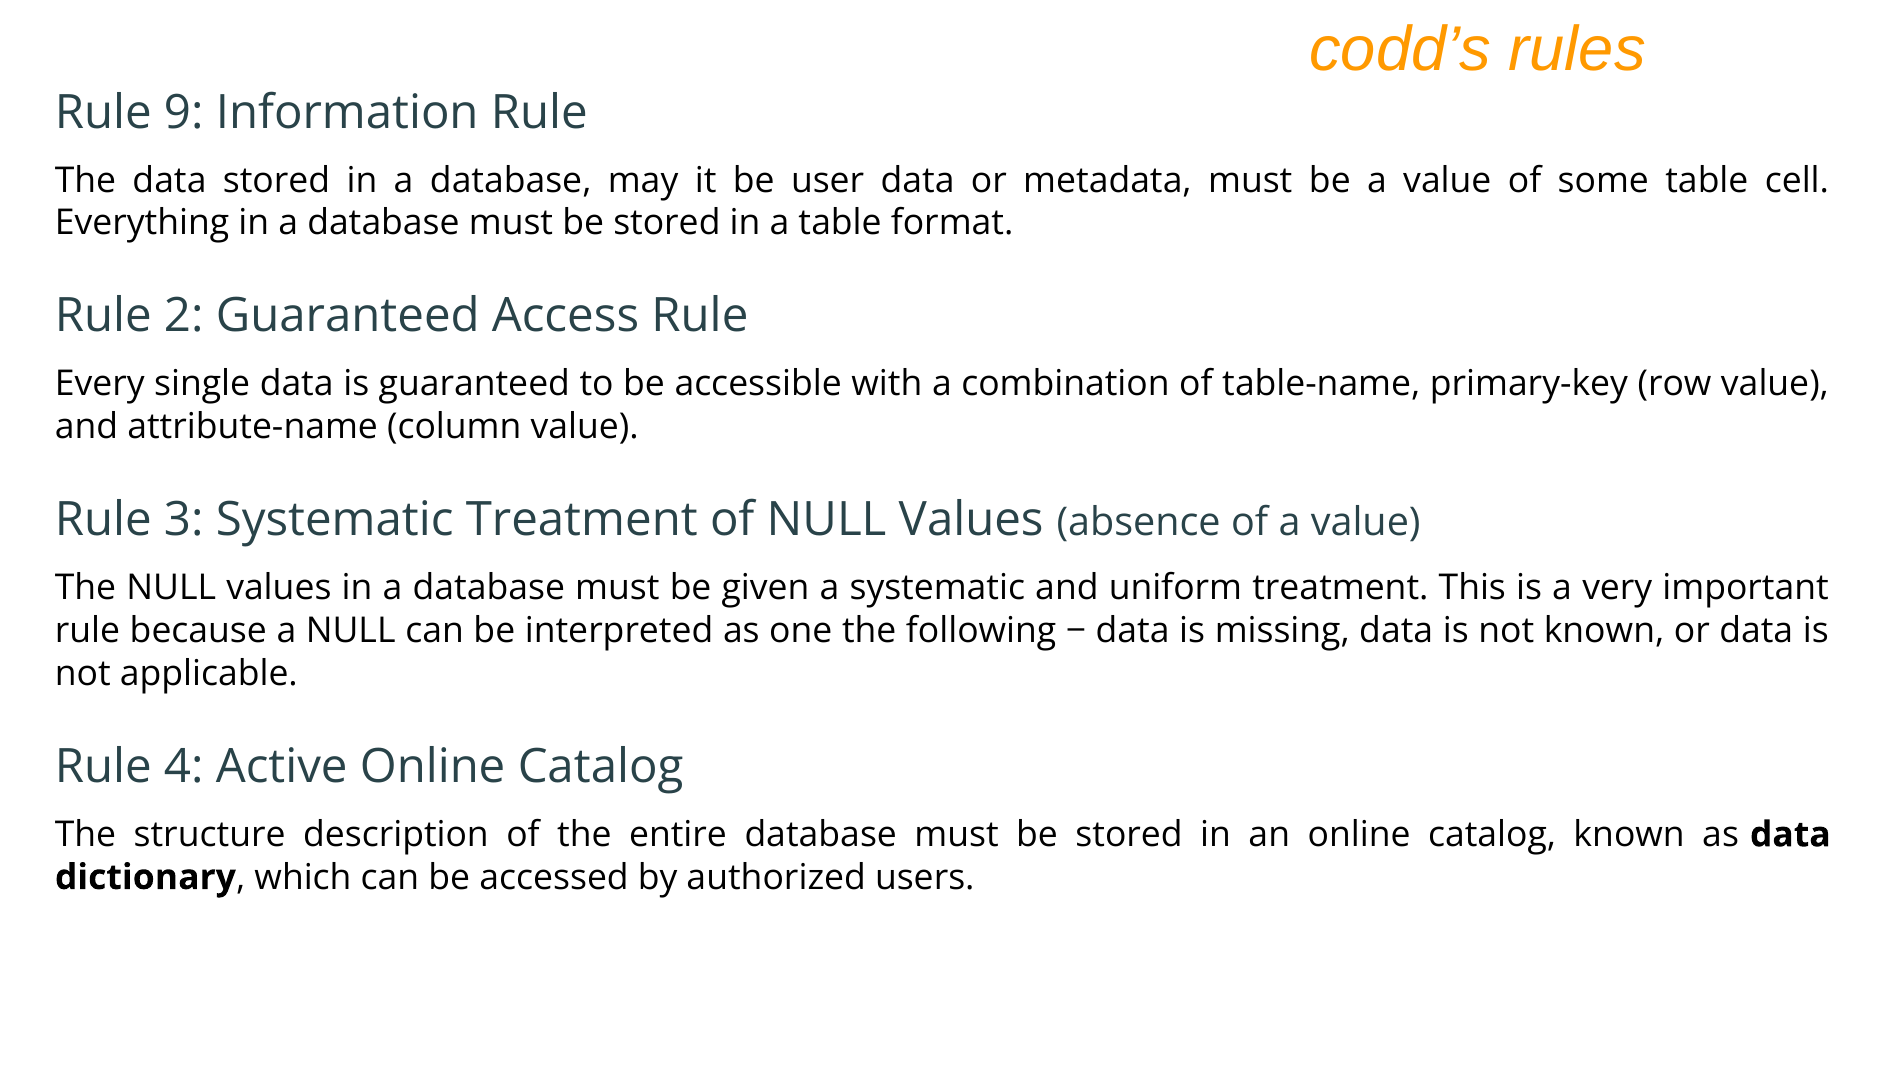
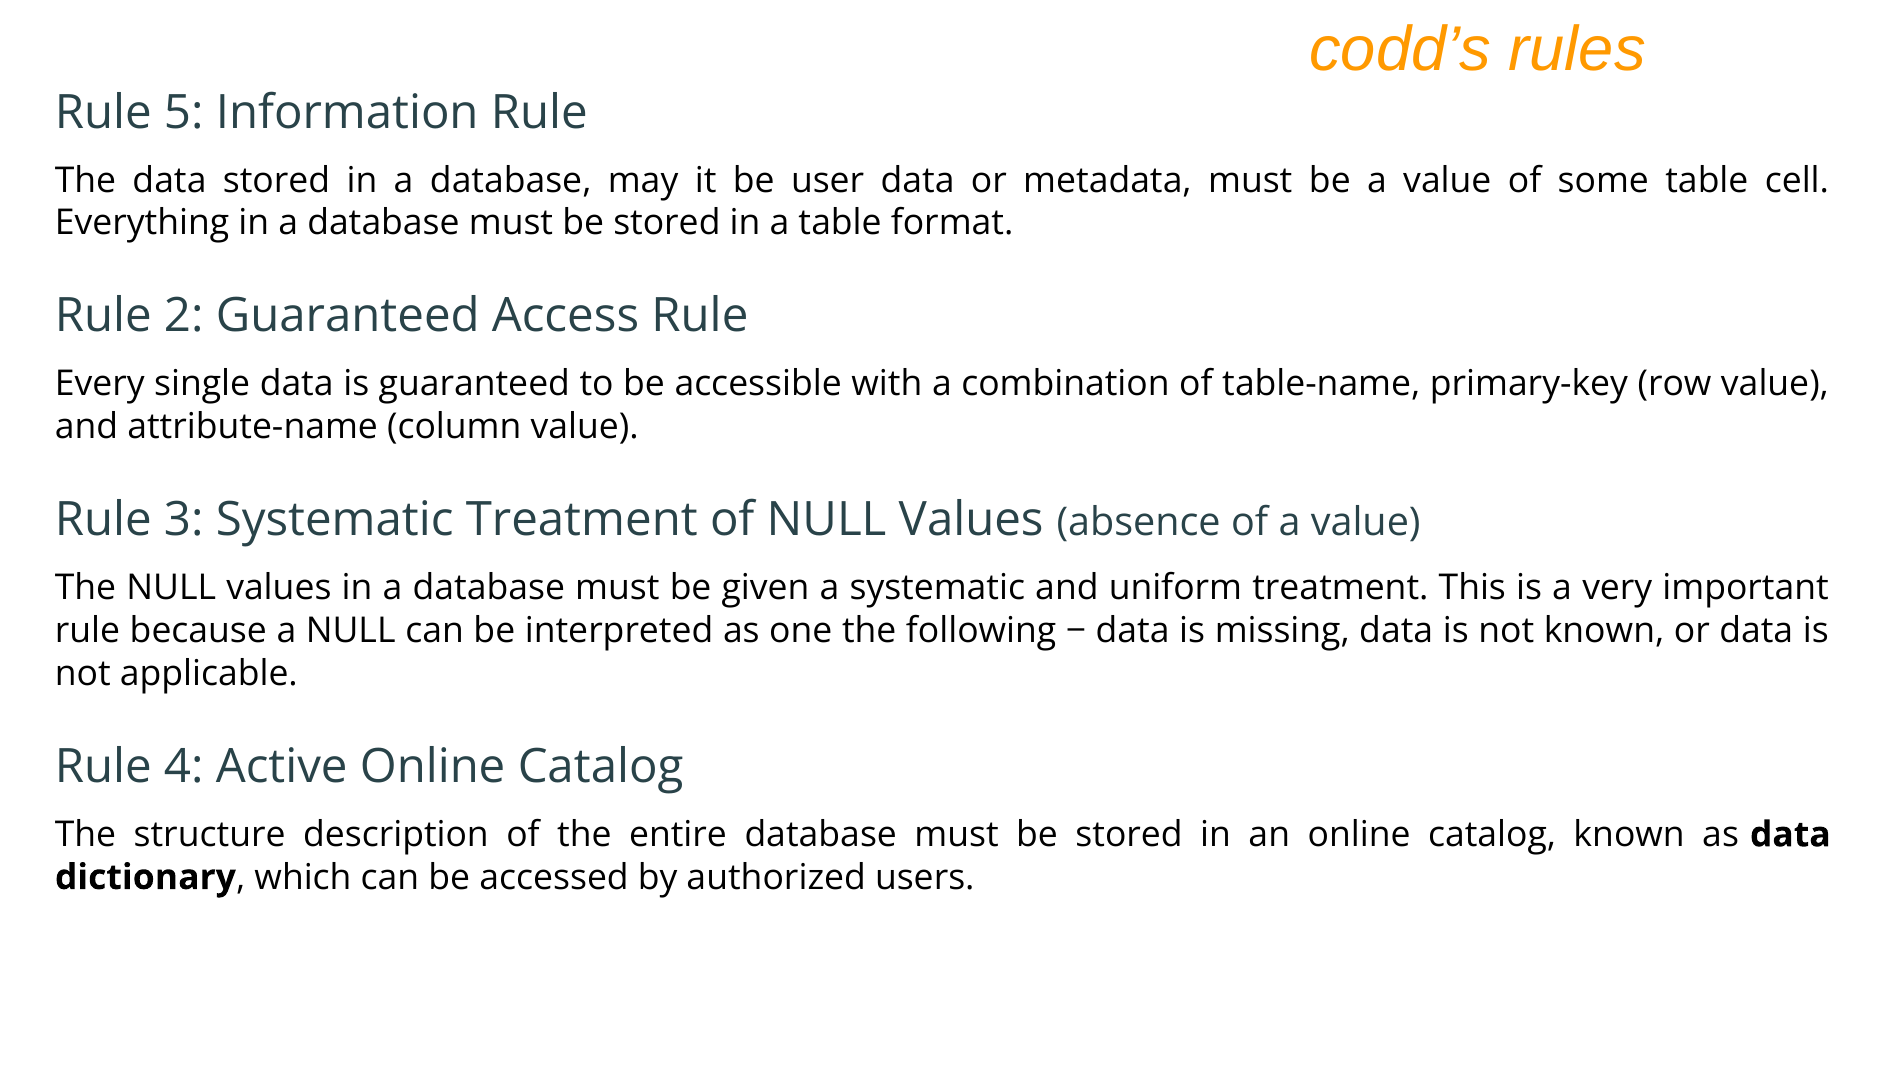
9: 9 -> 5
